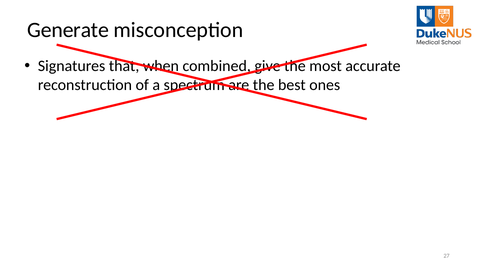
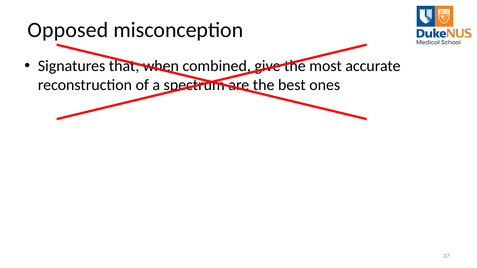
Generate: Generate -> Opposed
